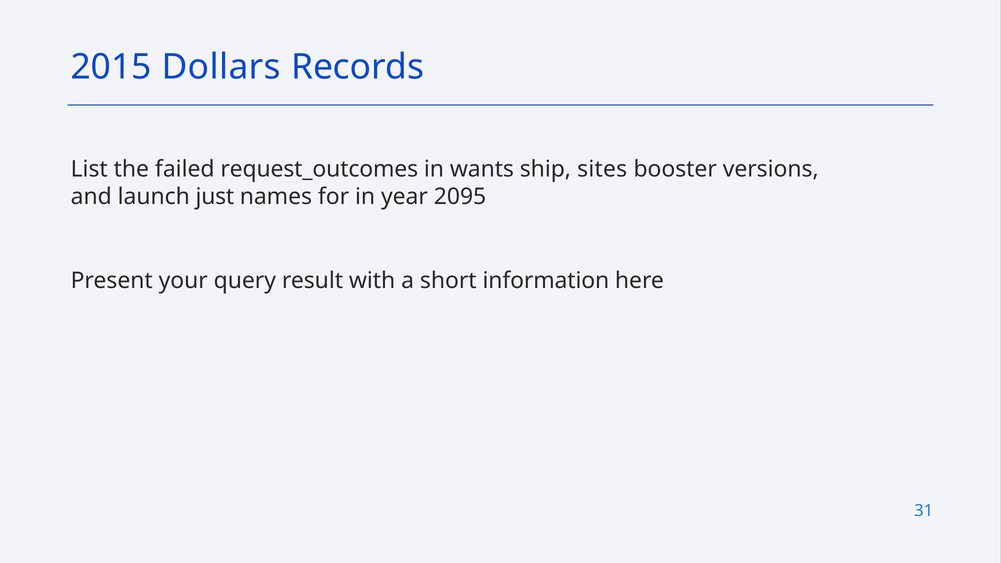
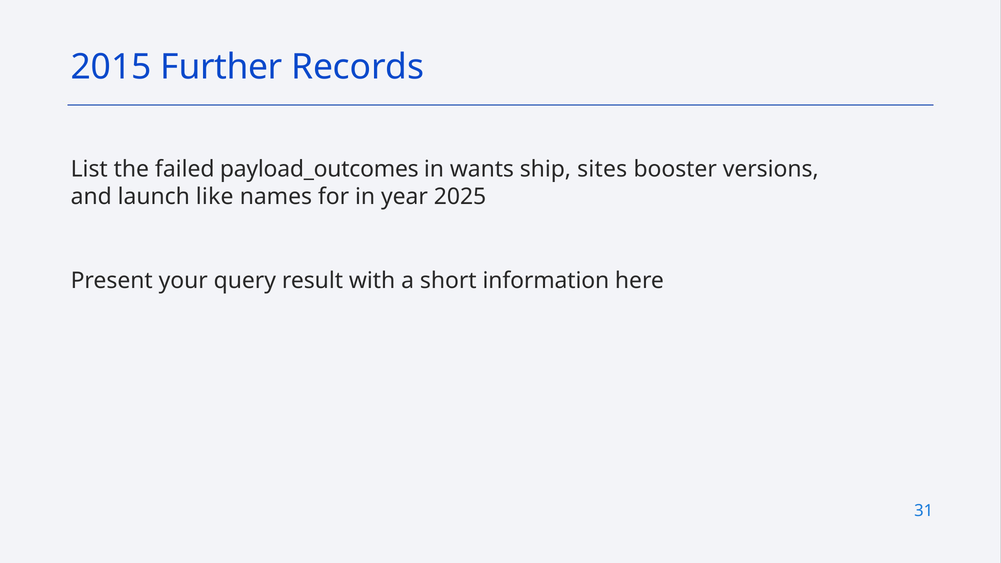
Dollars: Dollars -> Further
request_outcomes: request_outcomes -> payload_outcomes
just: just -> like
2095: 2095 -> 2025
